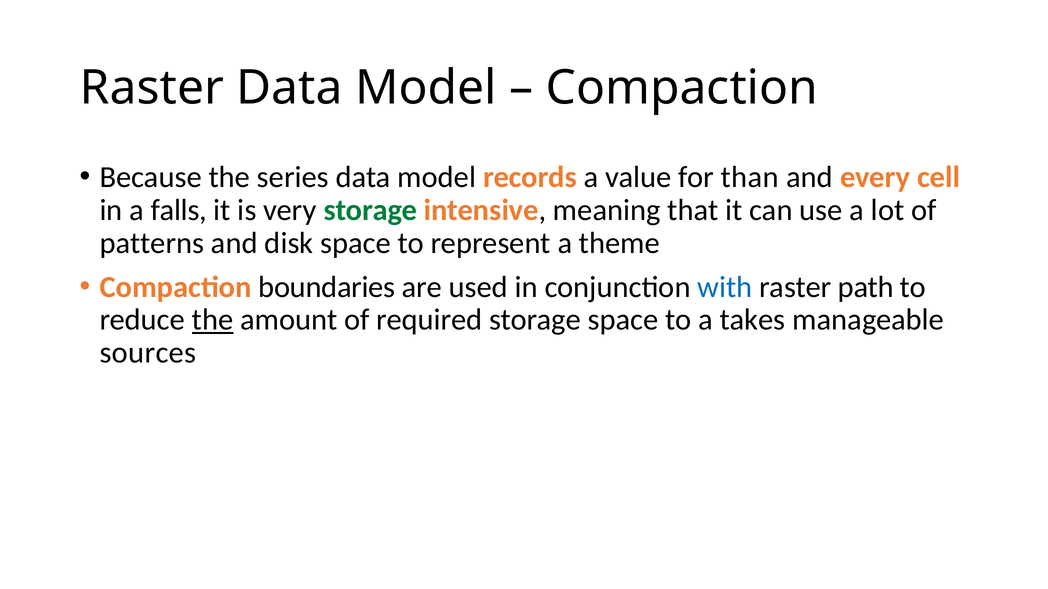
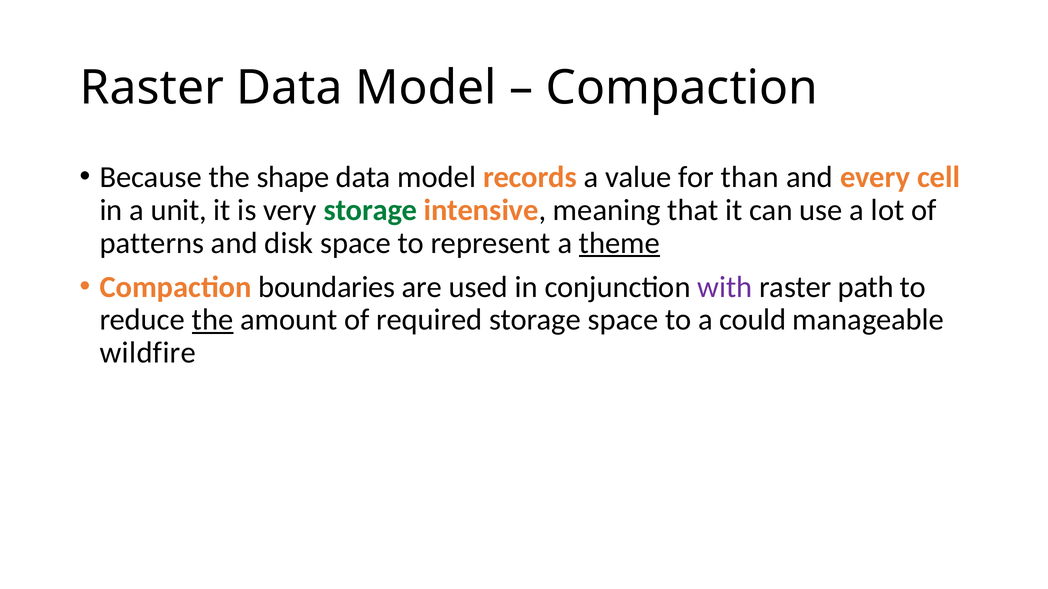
series: series -> shape
falls: falls -> unit
theme underline: none -> present
with colour: blue -> purple
takes: takes -> could
sources: sources -> wildfire
